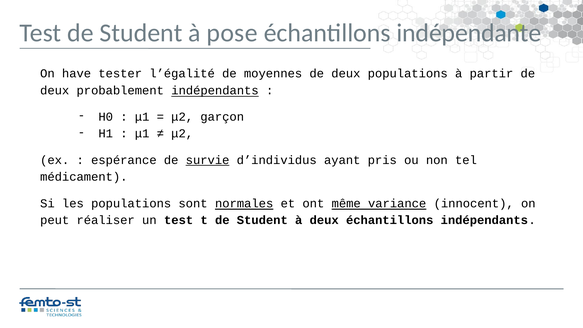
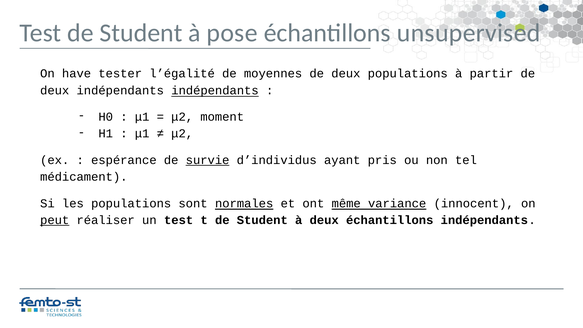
indépendante: indépendante -> unsupervised
deux probablement: probablement -> indépendants
garçon: garçon -> moment
peut underline: none -> present
